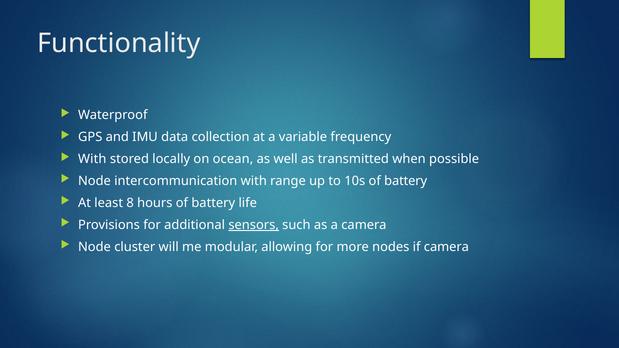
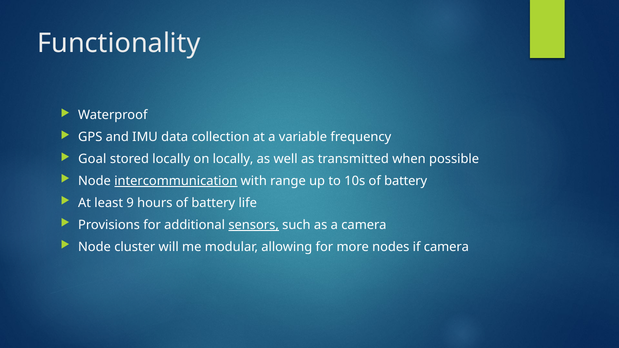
With at (92, 159): With -> Goal
on ocean: ocean -> locally
intercommunication underline: none -> present
8: 8 -> 9
